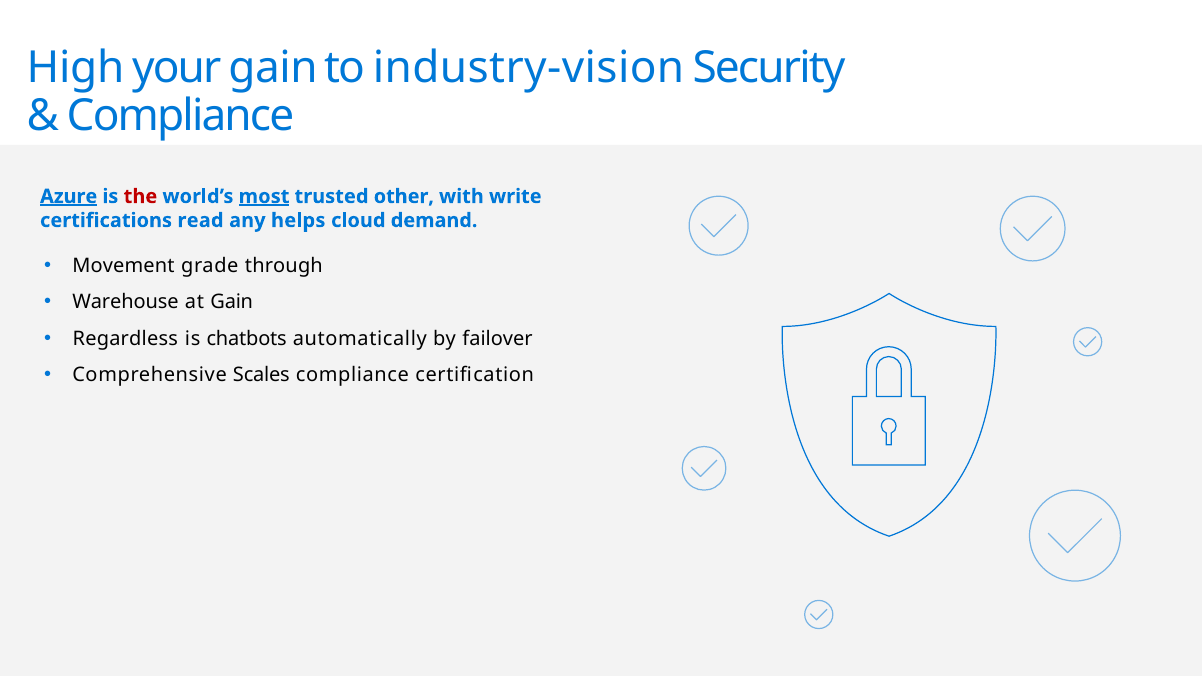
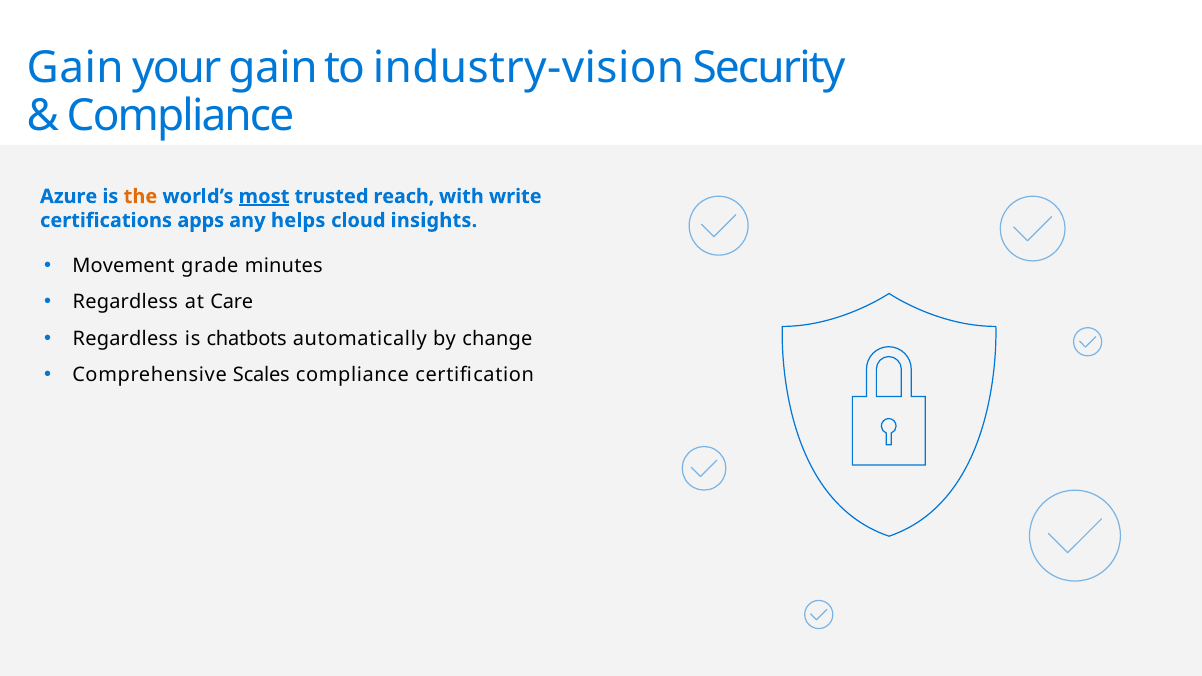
High at (76, 68): High -> Gain
Azure underline: present -> none
the colour: red -> orange
other: other -> reach
read: read -> apps
demand: demand -> insights
through: through -> minutes
Warehouse at (125, 302): Warehouse -> Regardless
at Gain: Gain -> Care
failover: failover -> change
